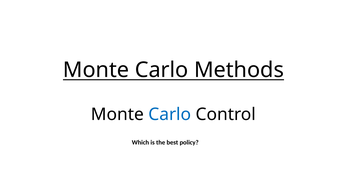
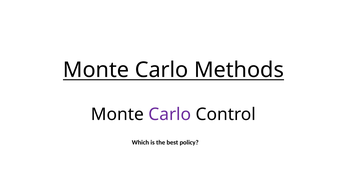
Carlo at (170, 114) colour: blue -> purple
